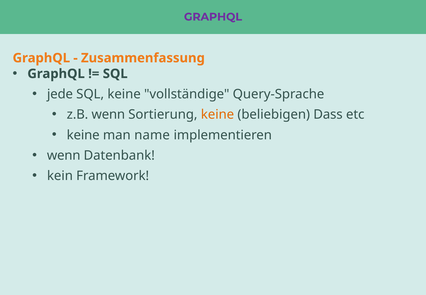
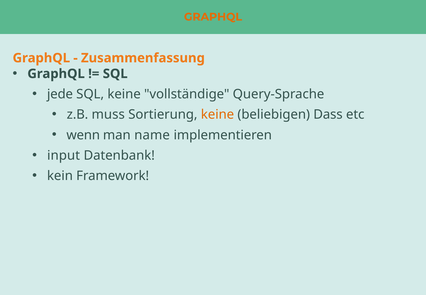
GRAPHQL at (213, 17) colour: purple -> orange
z.B wenn: wenn -> muss
keine at (83, 135): keine -> wenn
wenn at (64, 155): wenn -> input
